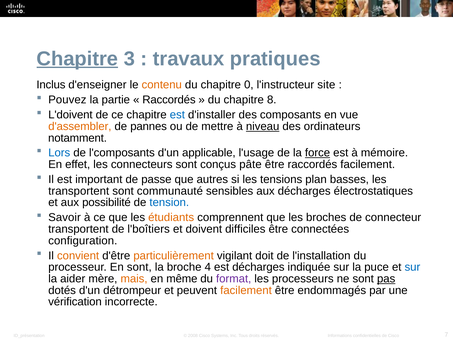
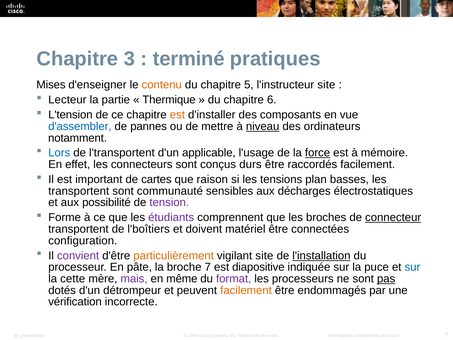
Chapitre at (77, 59) underline: present -> none
travaux: travaux -> terminé
Inclus: Inclus -> Mises
0: 0 -> 5
Pouvez: Pouvez -> Lecteur
Raccordés at (169, 100): Raccordés -> Thermique
8: 8 -> 6
L'doivent: L'doivent -> L'tension
est at (177, 115) colour: blue -> orange
d'assembler colour: orange -> blue
l'composants: l'composants -> l'transportent
pâte: pâte -> durs
passe: passe -> cartes
autres: autres -> raison
tension colour: blue -> purple
Savoir: Savoir -> Forme
étudiants colour: orange -> purple
connecteur underline: none -> present
difficiles: difficiles -> matériel
convient colour: orange -> purple
vigilant doit: doit -> site
l'installation underline: none -> present
En sont: sont -> pâte
broche 4: 4 -> 7
est décharges: décharges -> diapositive
aider: aider -> cette
mais colour: orange -> purple
